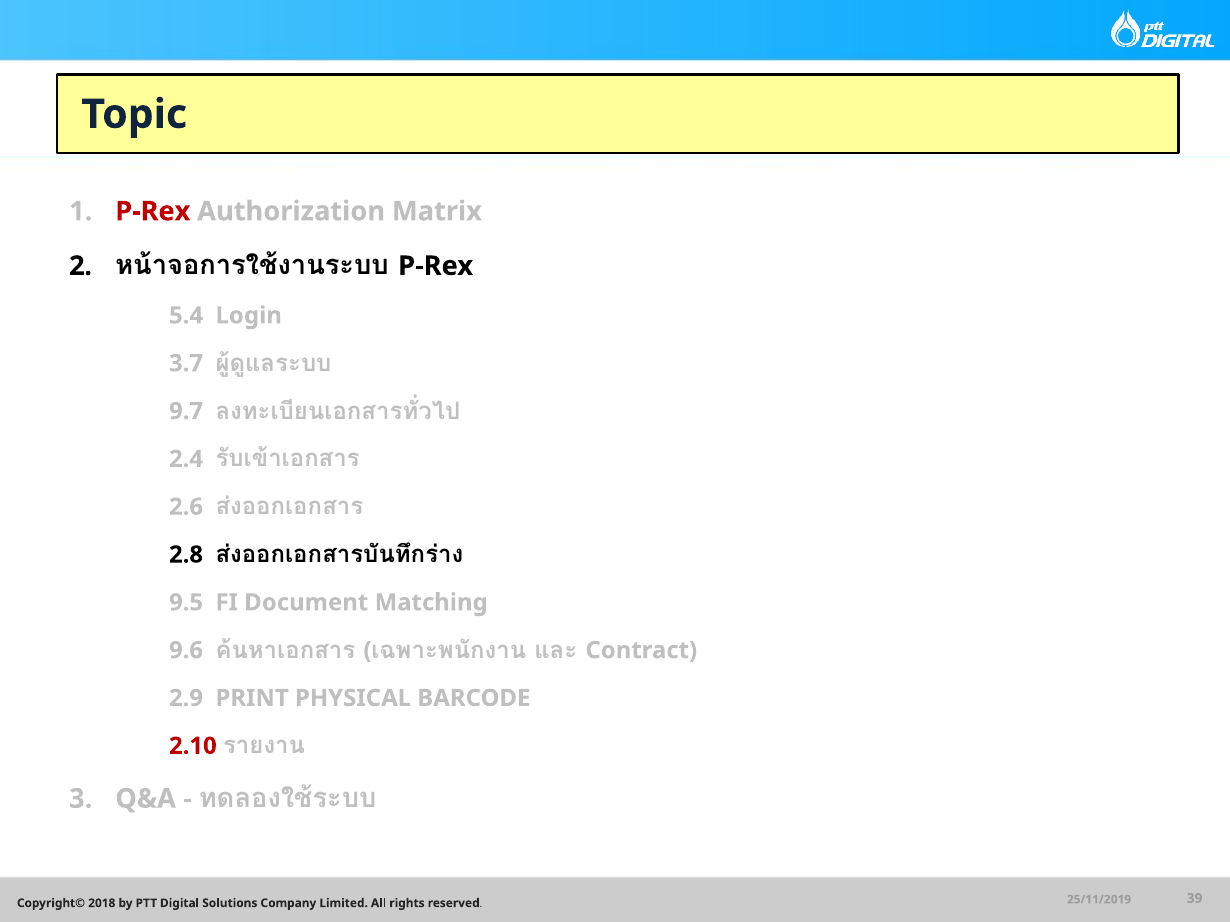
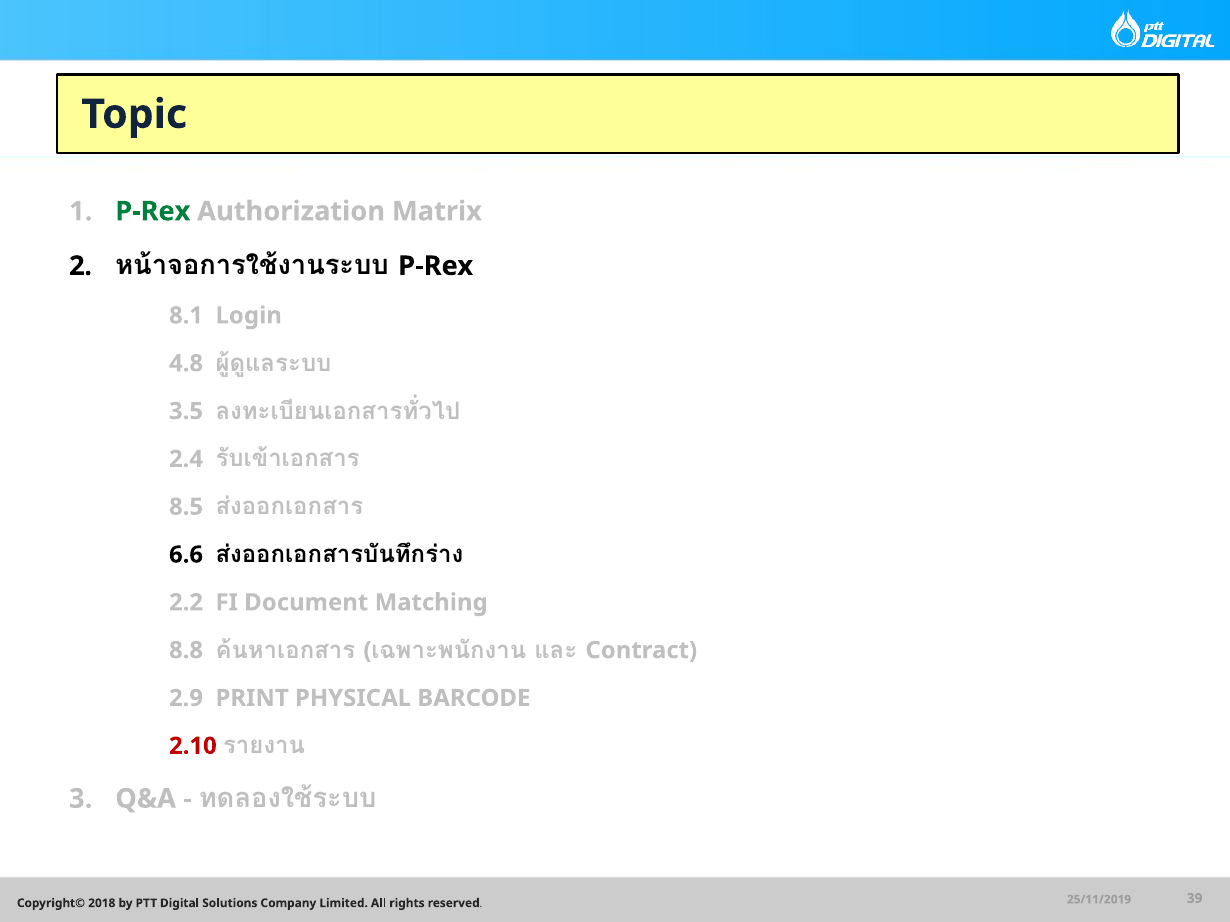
P-Rex at (153, 211) colour: red -> green
5.4: 5.4 -> 8.1
3.7: 3.7 -> 4.8
9.7: 9.7 -> 3.5
2.6: 2.6 -> 8.5
2.8: 2.8 -> 6.6
9.5: 9.5 -> 2.2
9.6: 9.6 -> 8.8
